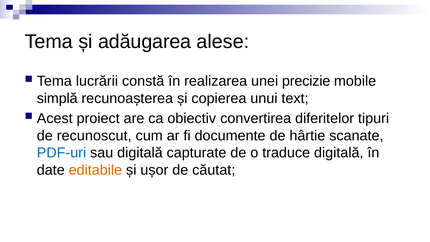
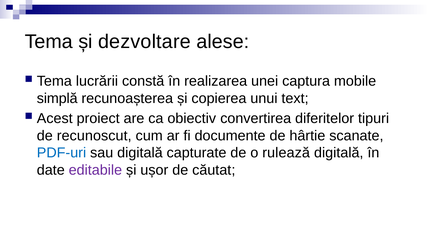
adăugarea: adăugarea -> dezvoltare
precizie: precizie -> captura
traduce: traduce -> rulează
editabile colour: orange -> purple
